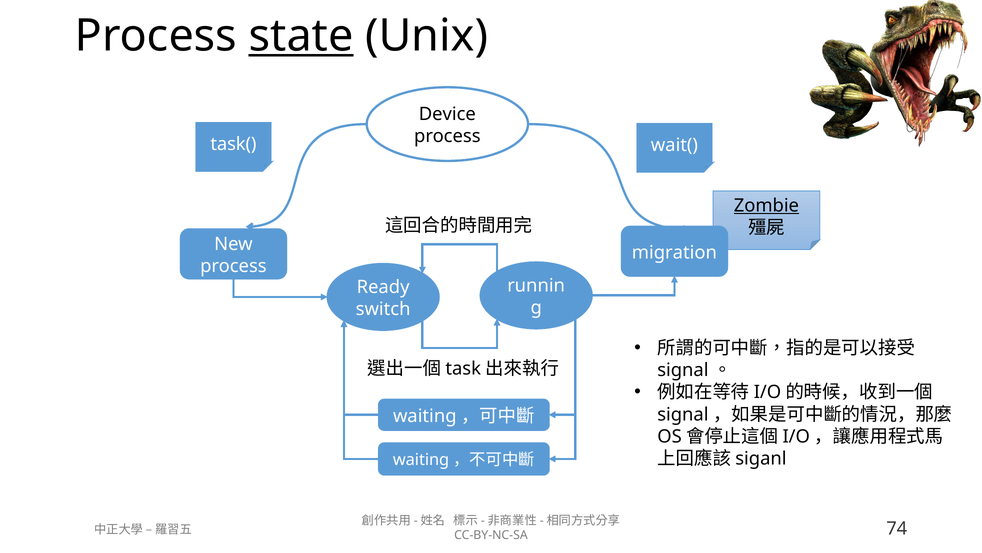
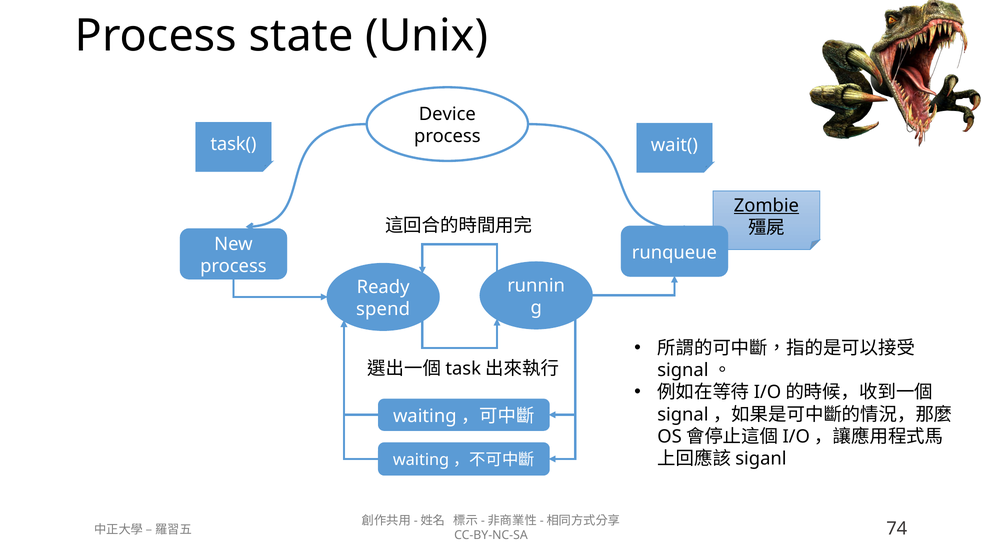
state underline: present -> none
migration: migration -> runqueue
switch: switch -> spend
